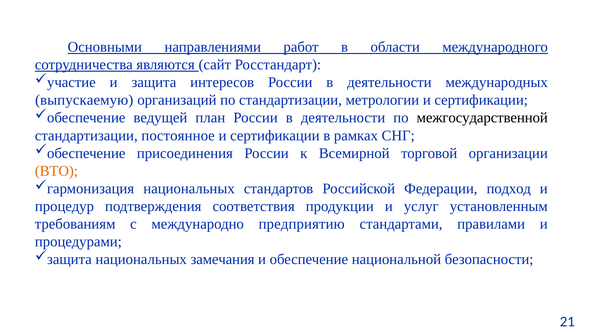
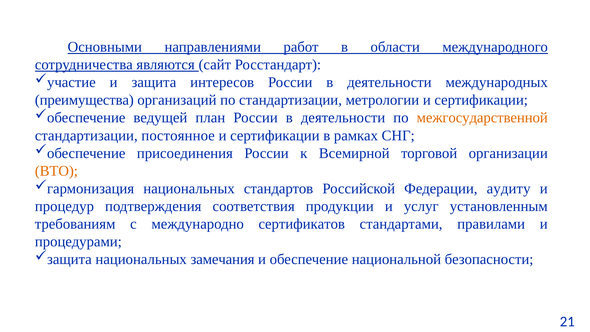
выпускаемую: выпускаемую -> преимущества
межгосударственной colour: black -> orange
подход: подход -> аудиту
предприятию: предприятию -> сертификатов
